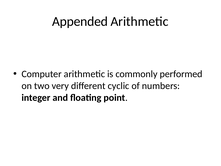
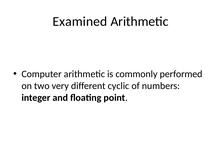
Appended: Appended -> Examined
